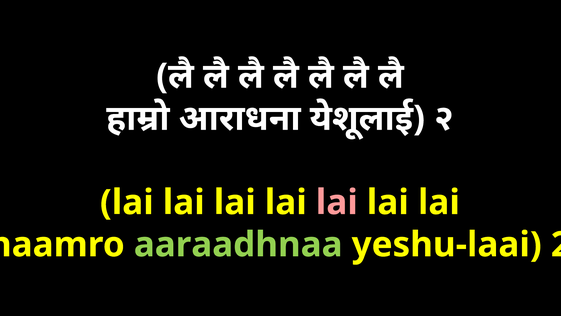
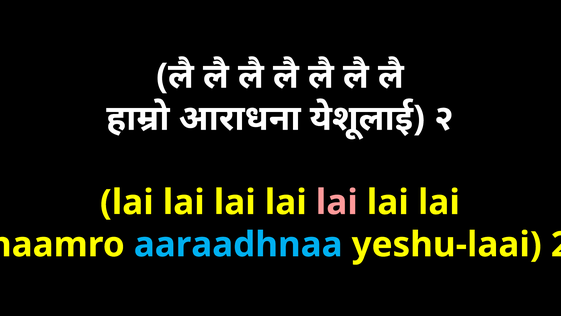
aaraadhnaa colour: light green -> light blue
